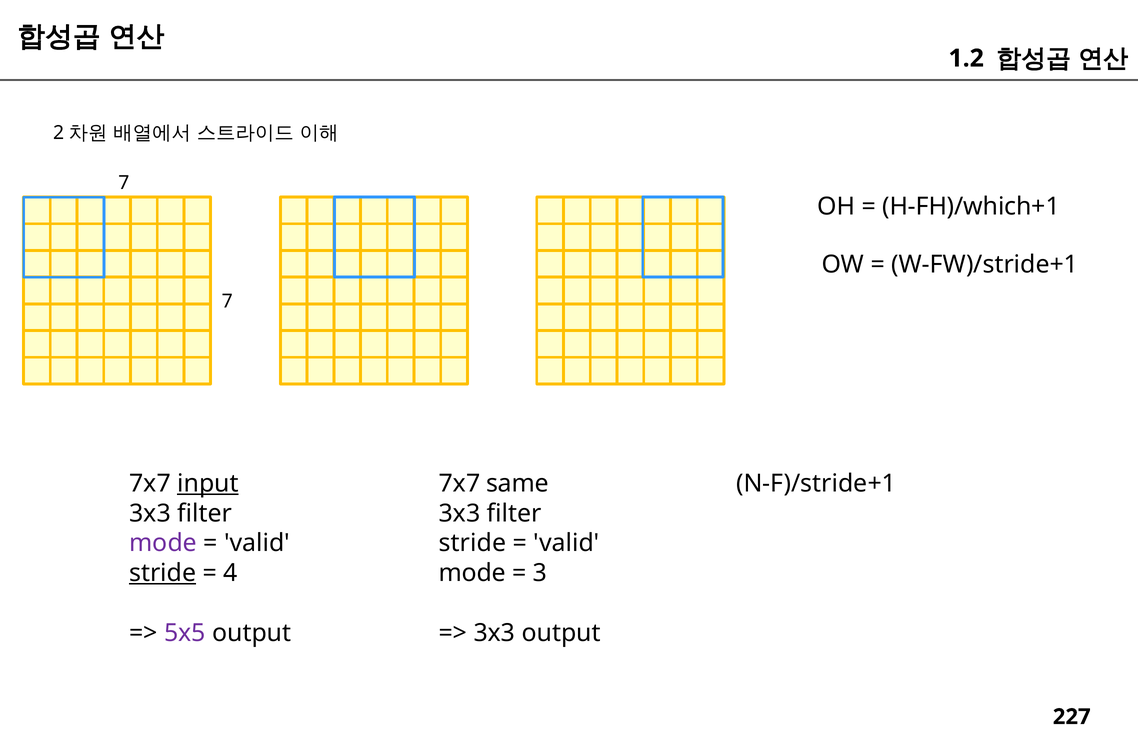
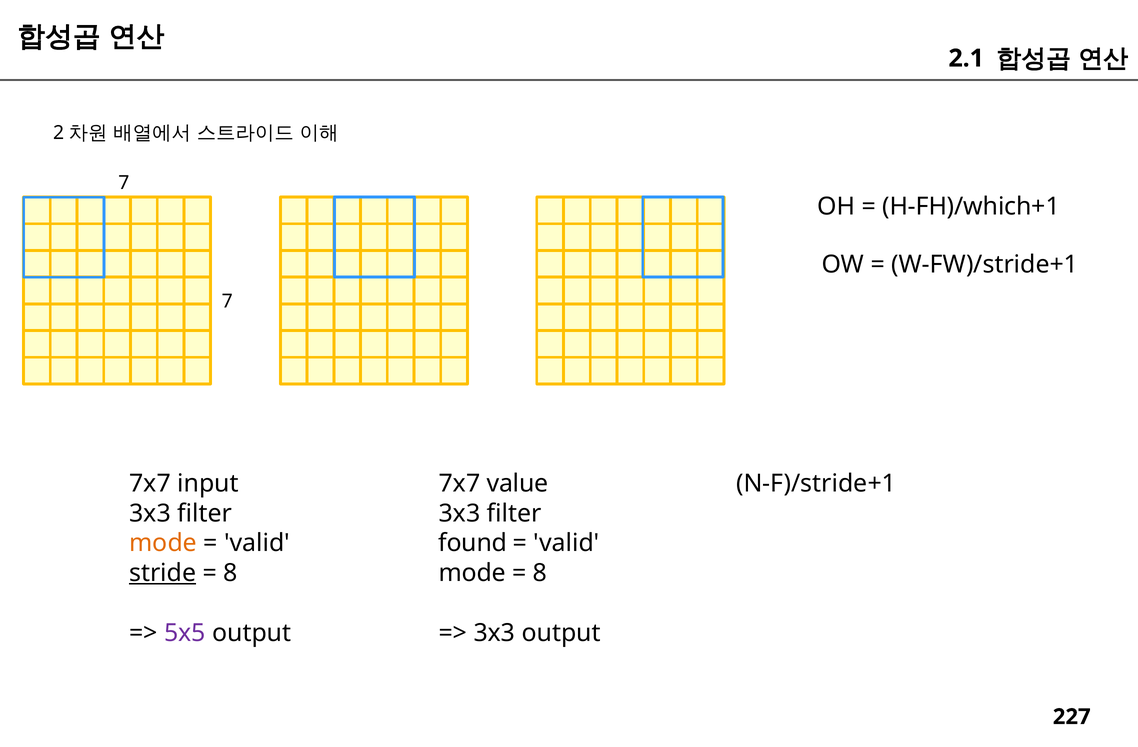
1.2: 1.2 -> 2.1
input underline: present -> none
same: same -> value
mode at (163, 544) colour: purple -> orange
stride at (472, 544): stride -> found
4 at (230, 574): 4 -> 8
3 at (540, 574): 3 -> 8
